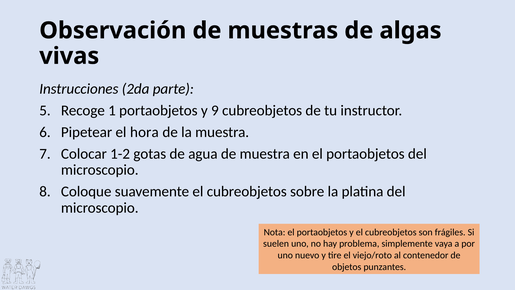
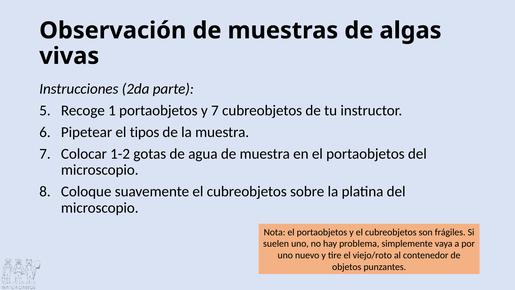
y 9: 9 -> 7
hora: hora -> tipos
